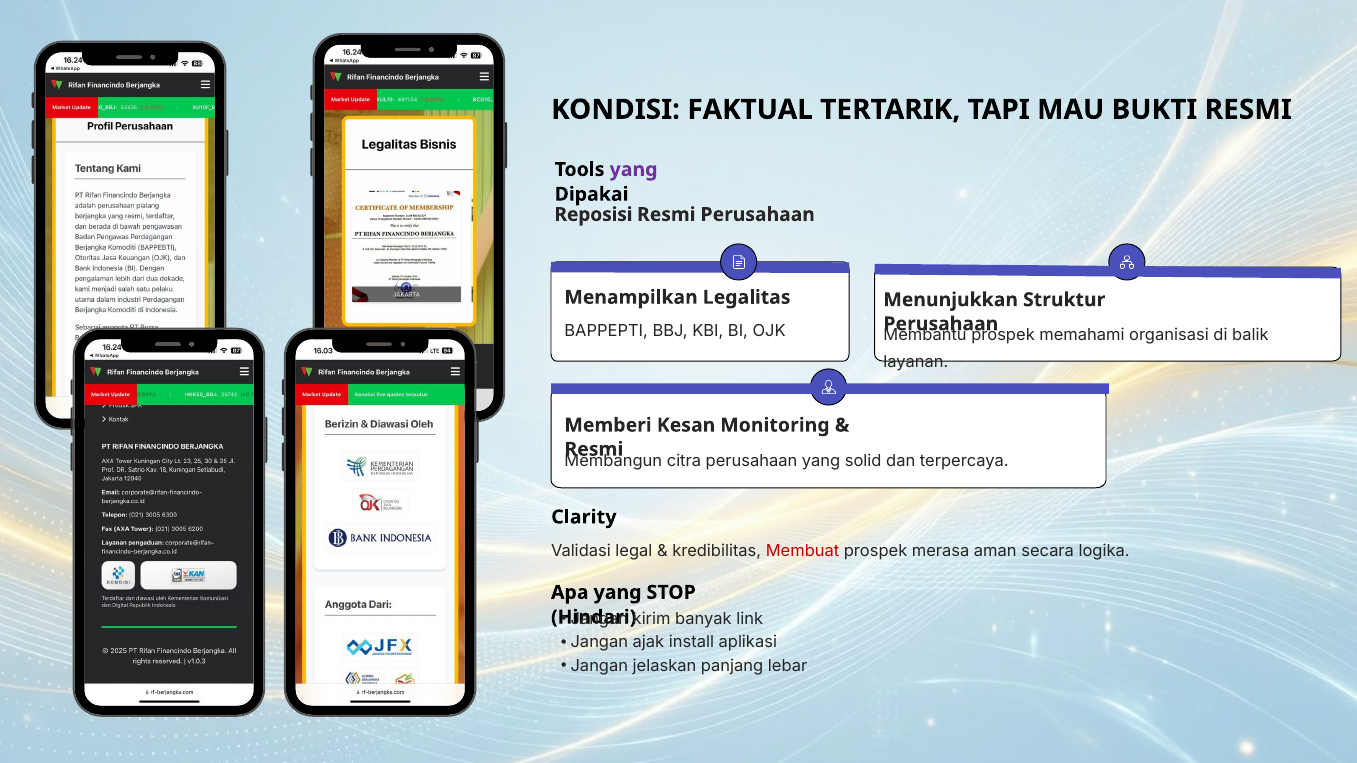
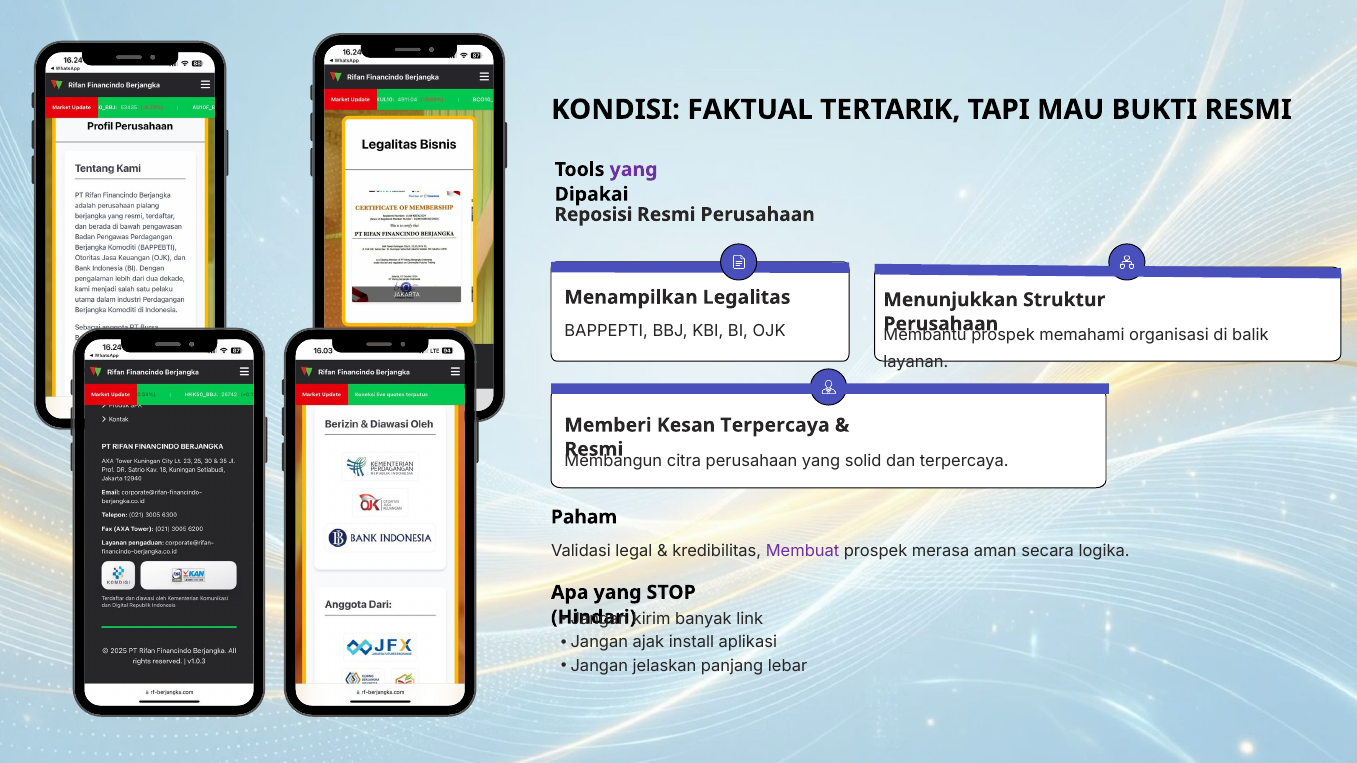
Kesan Monitoring: Monitoring -> Terpercaya
Clarity: Clarity -> Paham
Membuat colour: red -> purple
